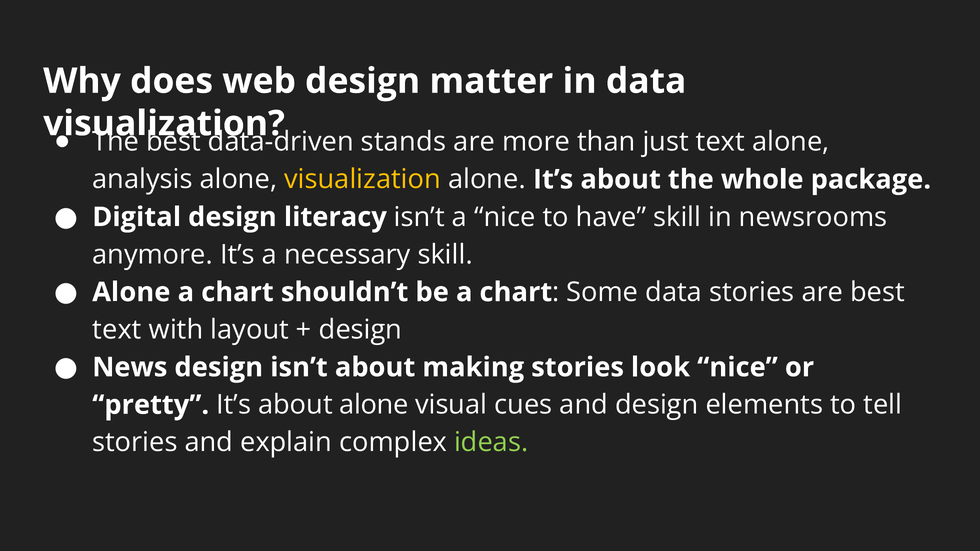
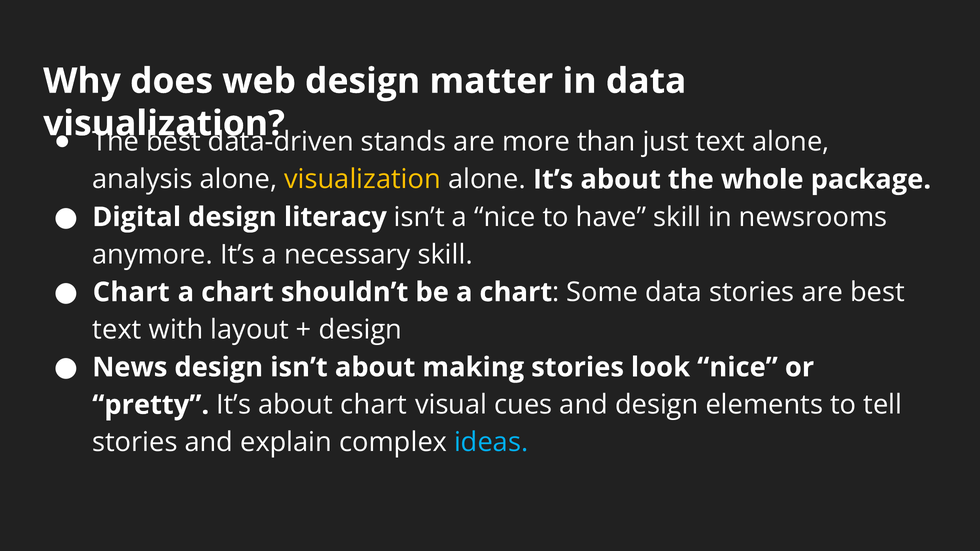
Alone at (131, 292): Alone -> Chart
about alone: alone -> chart
ideas colour: light green -> light blue
